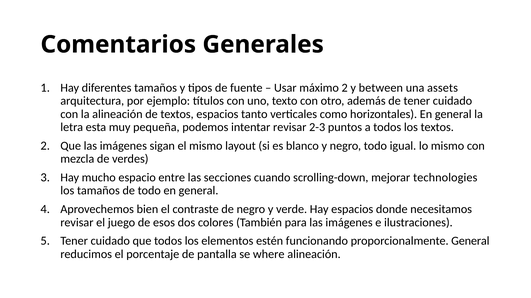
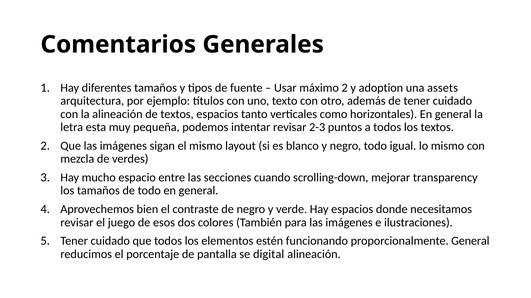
between: between -> adoption
technologies: technologies -> transparency
where: where -> digital
